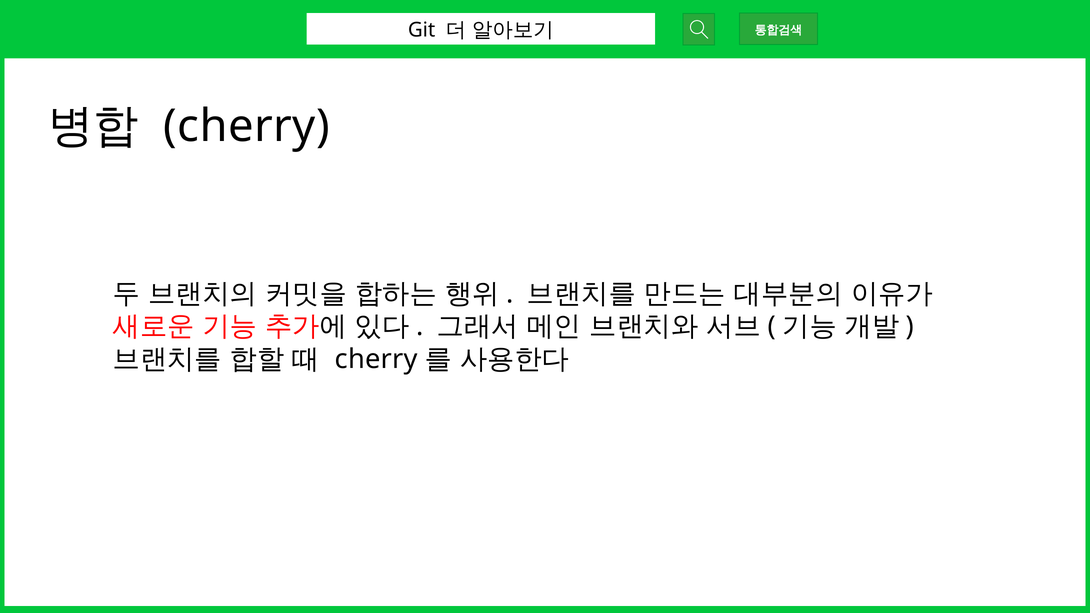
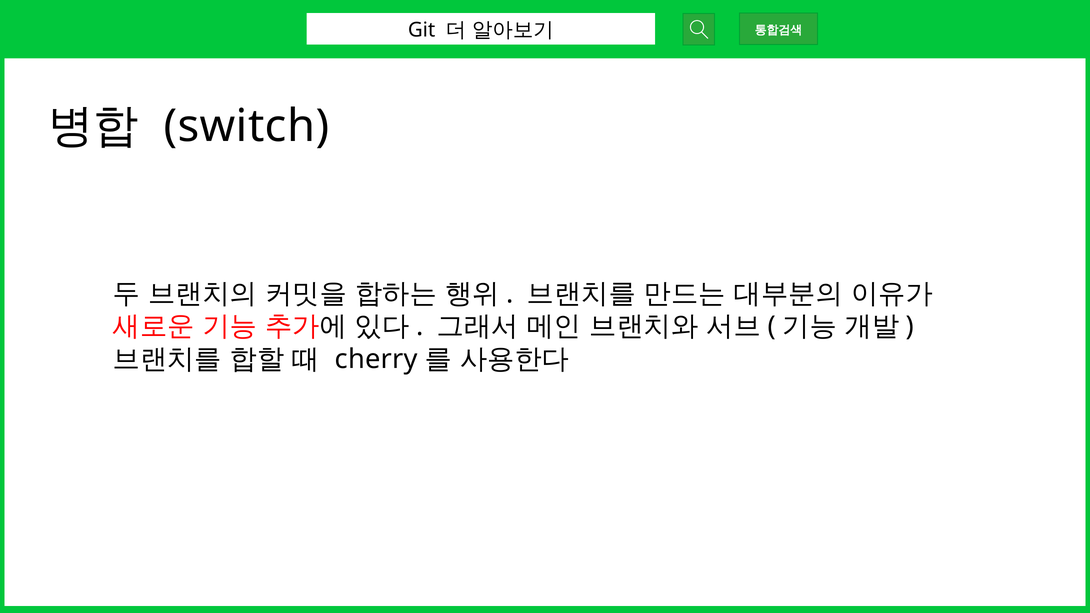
cherry at (246, 126): cherry -> switch
